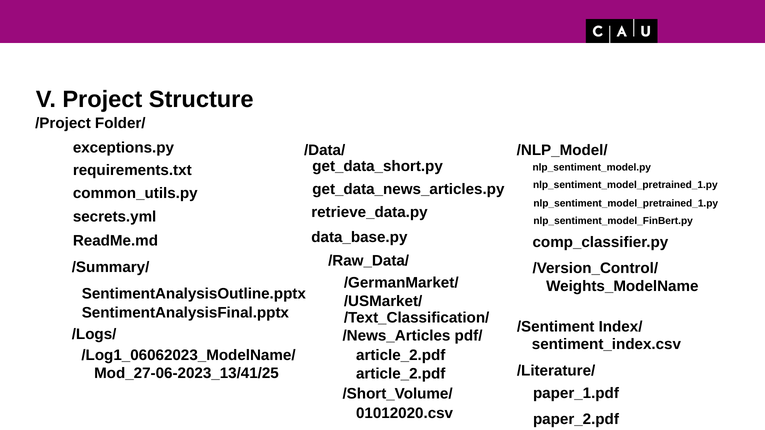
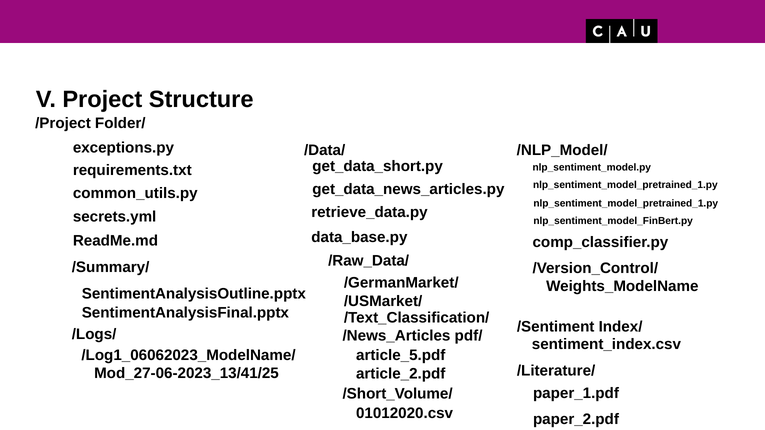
article_2.pdf at (401, 356): article_2.pdf -> article_5.pdf
